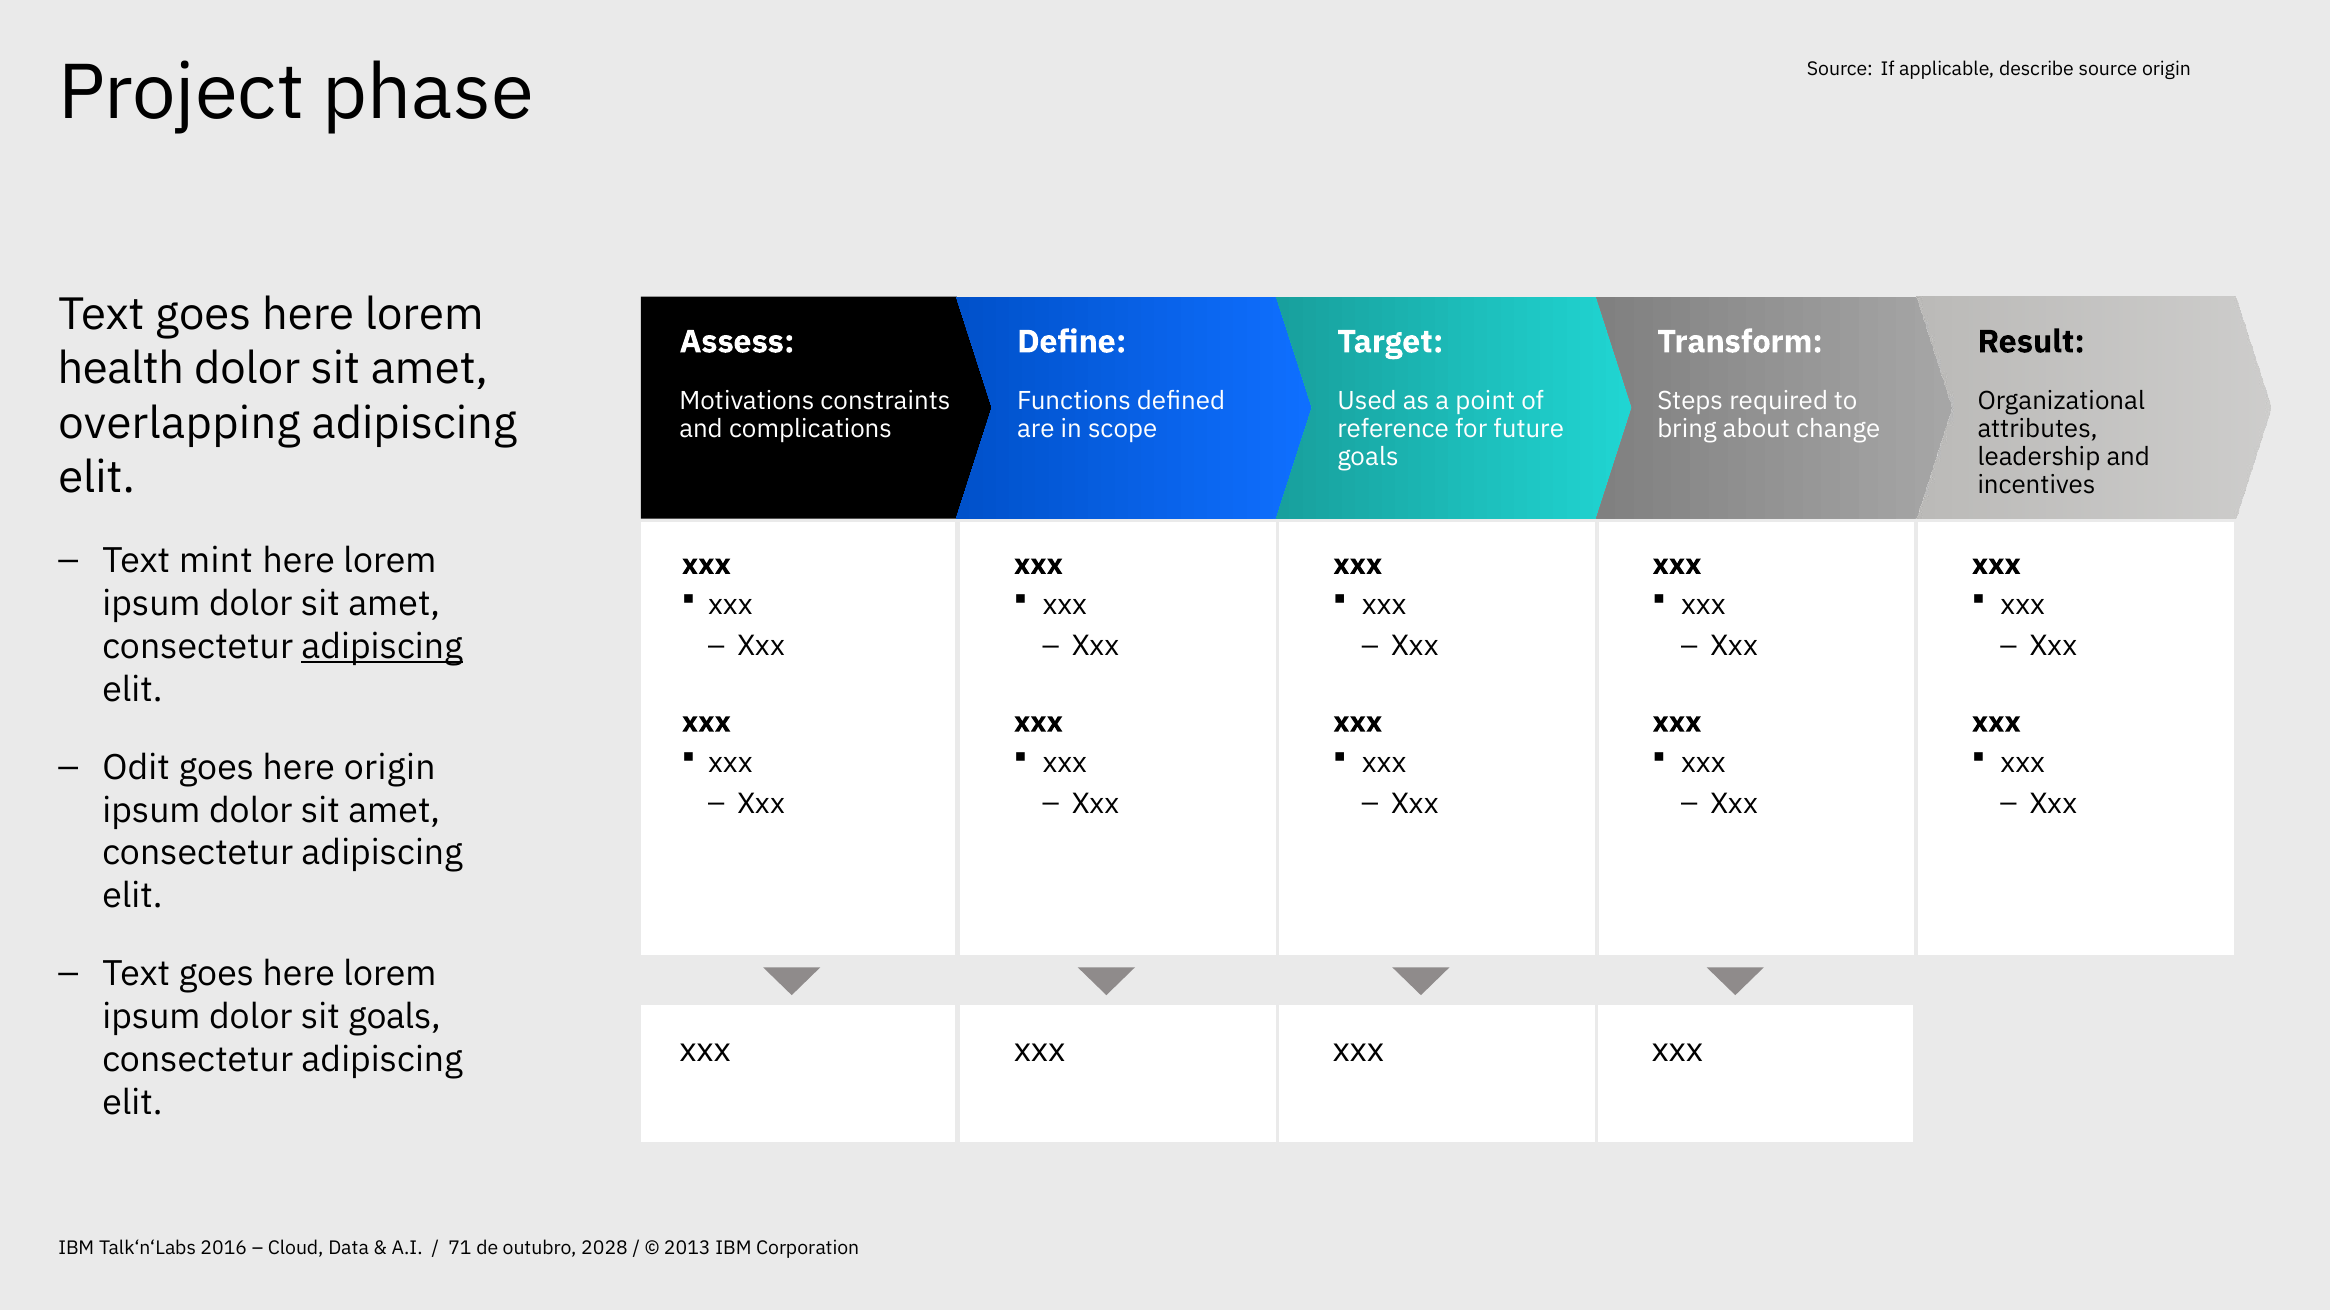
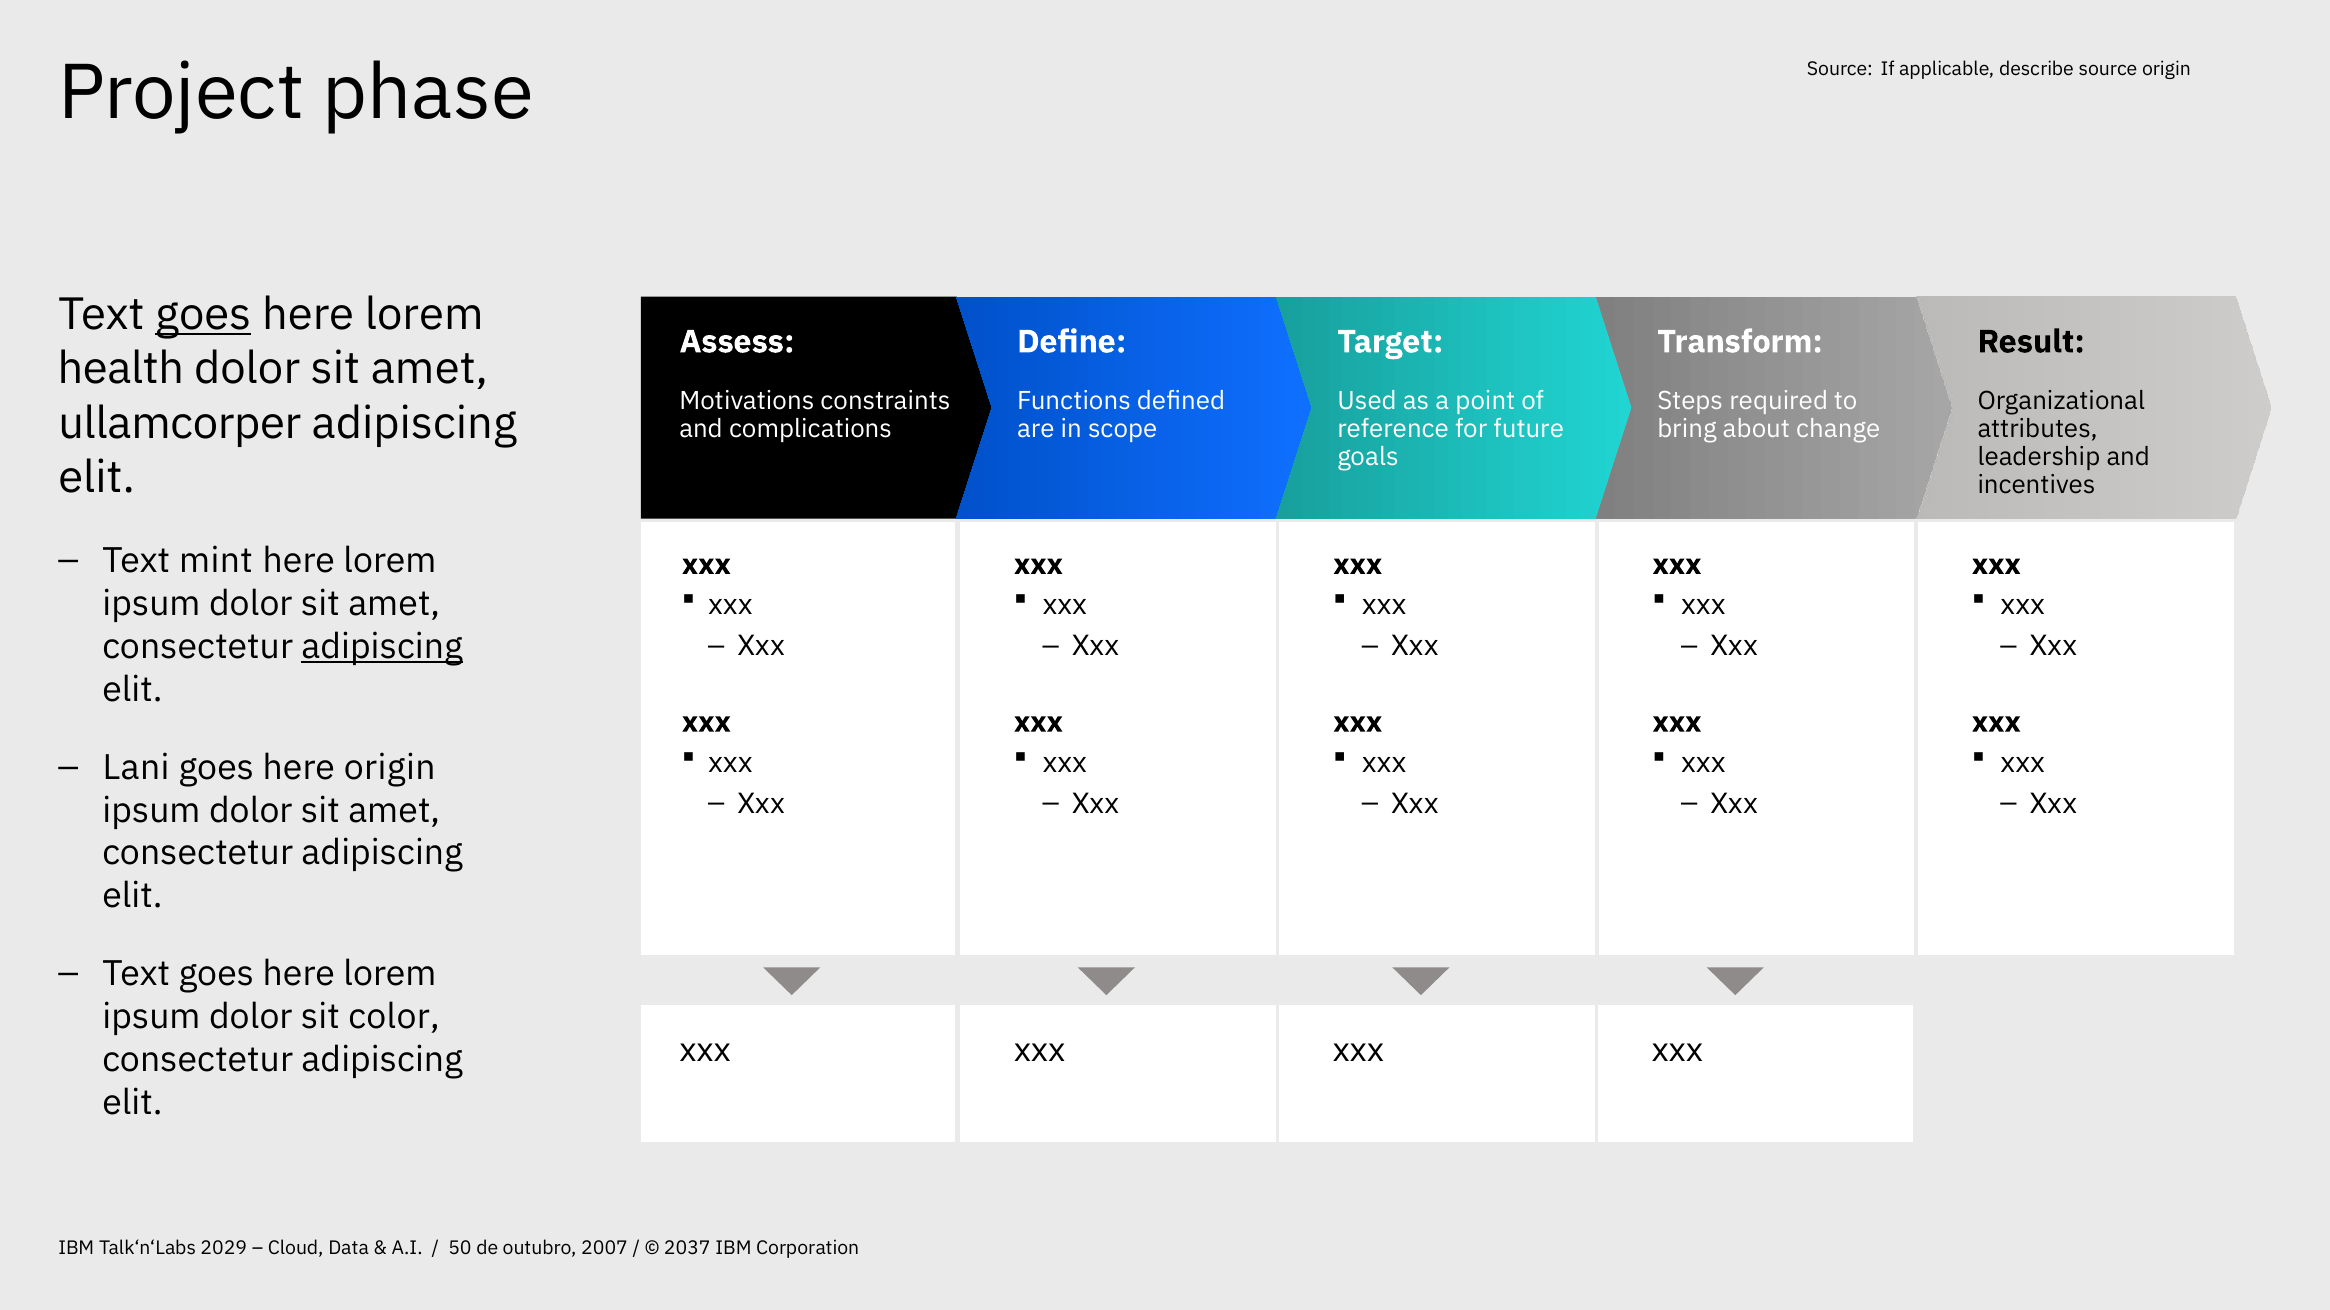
goes at (203, 315) underline: none -> present
overlapping: overlapping -> ullamcorper
Odit: Odit -> Lani
sit goals: goals -> color
2016: 2016 -> 2029
71: 71 -> 50
2028: 2028 -> 2007
2013: 2013 -> 2037
